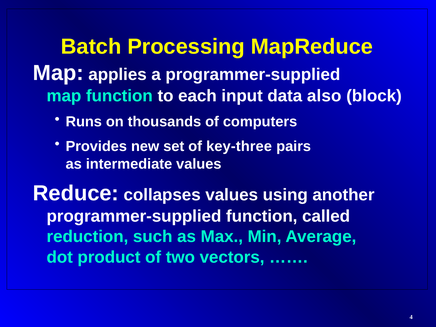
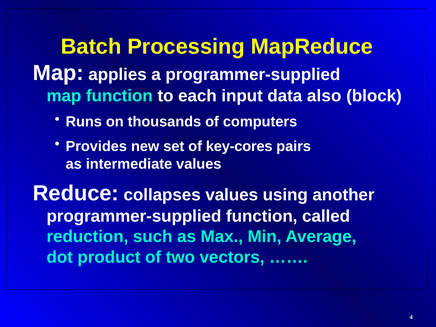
key-three: key-three -> key-cores
